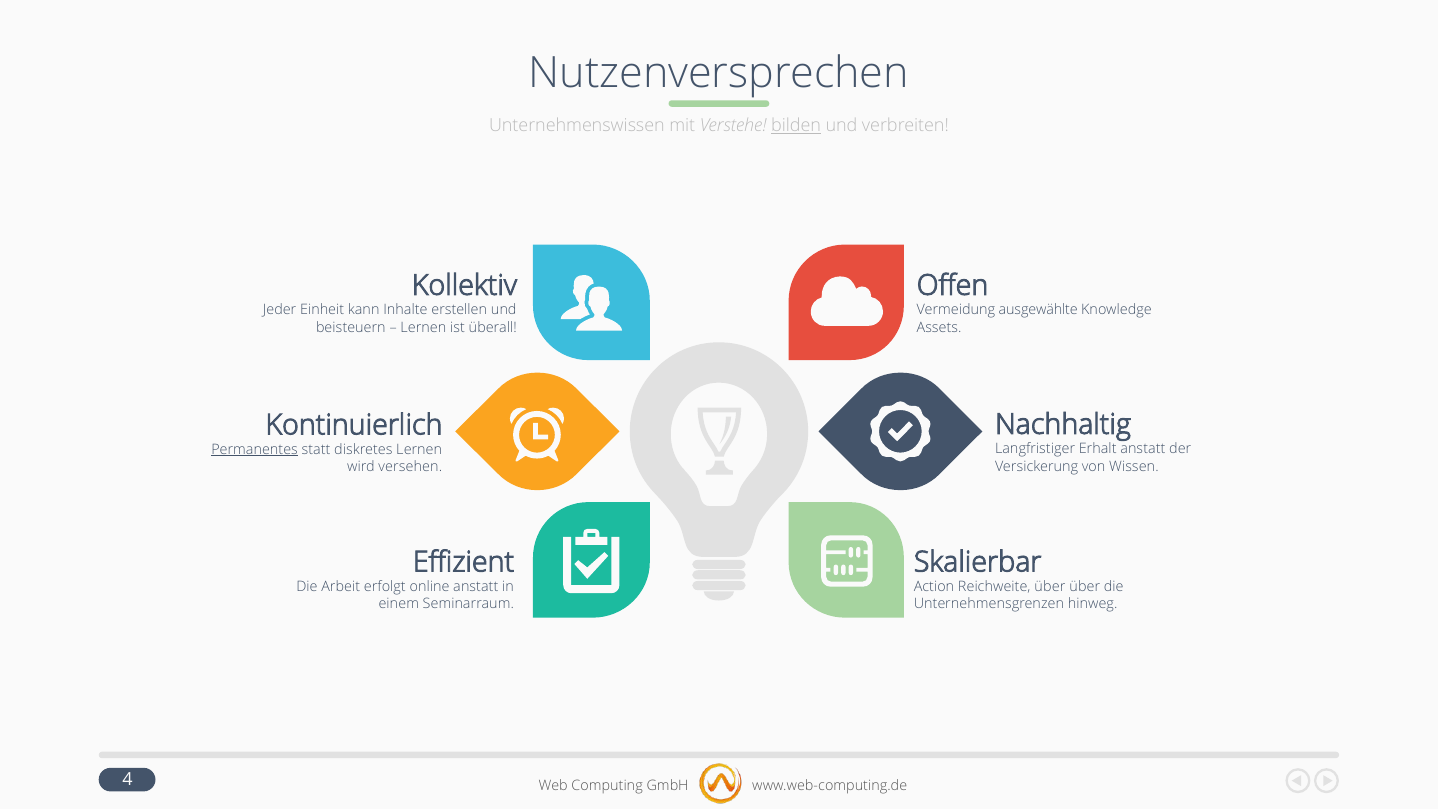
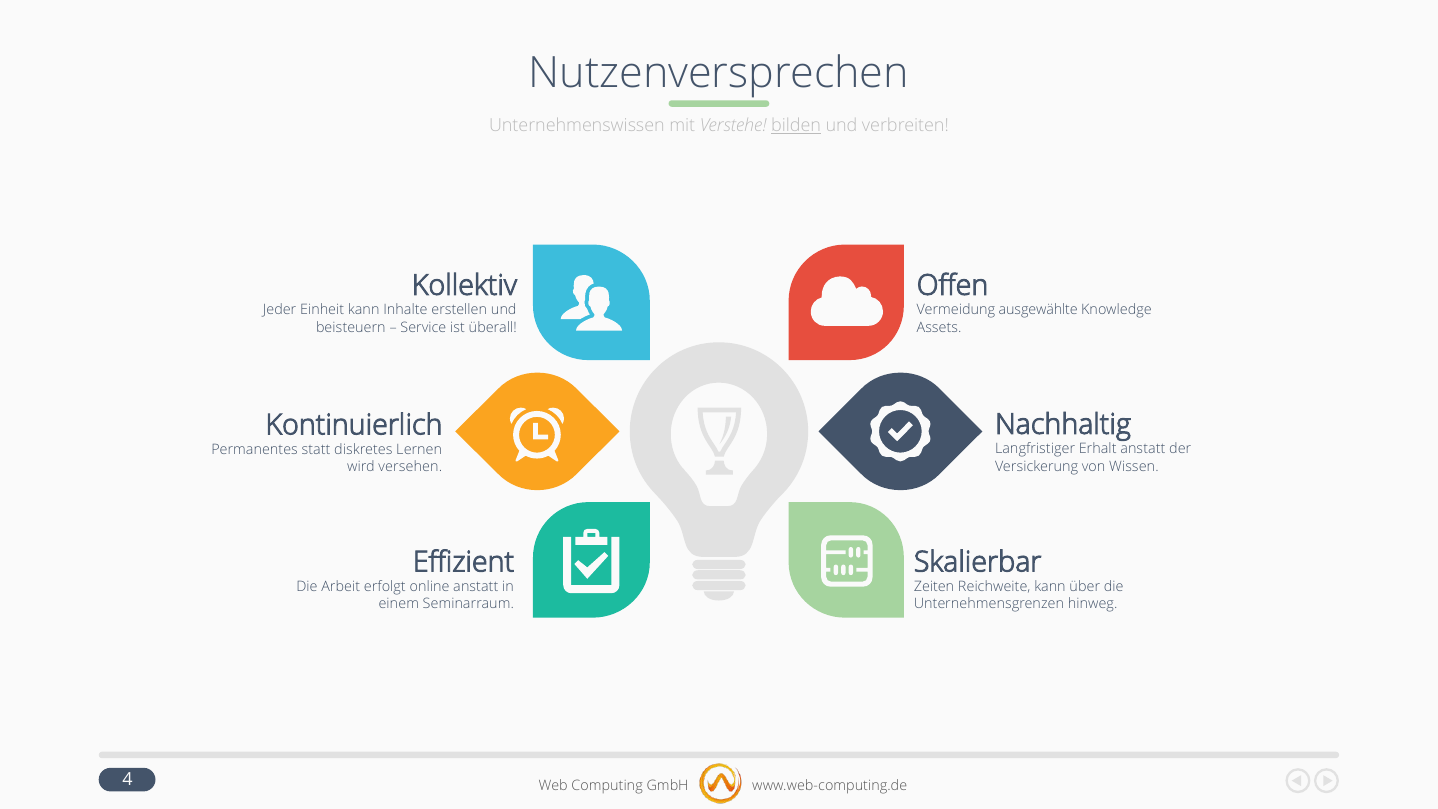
Lernen at (423, 327): Lernen -> Service
Permanentes underline: present -> none
Action: Action -> Zeiten
Reichweite über: über -> kann
